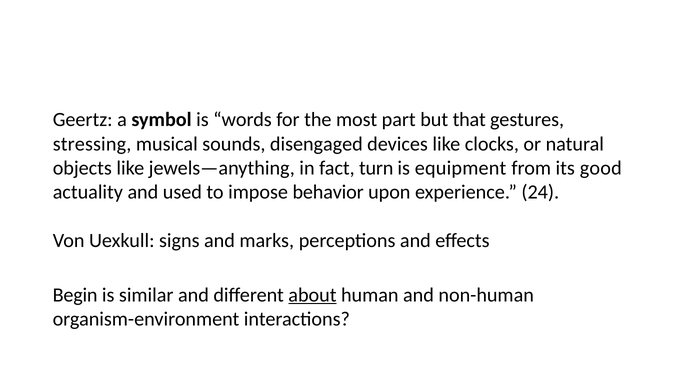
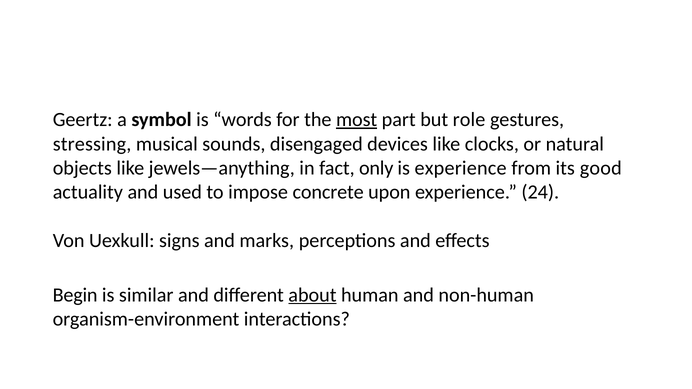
most underline: none -> present
that: that -> role
turn: turn -> only
is equipment: equipment -> experience
behavior: behavior -> concrete
